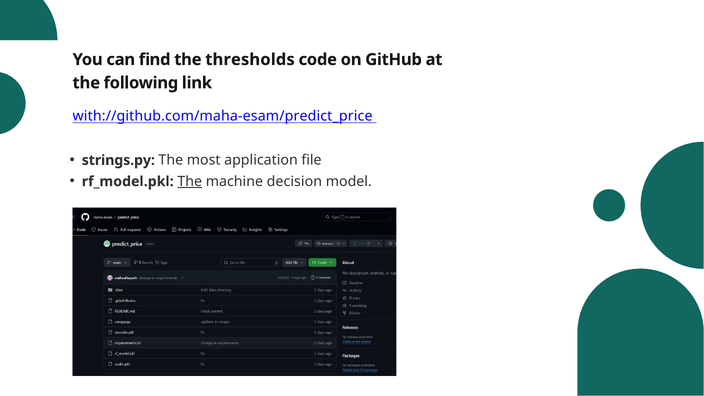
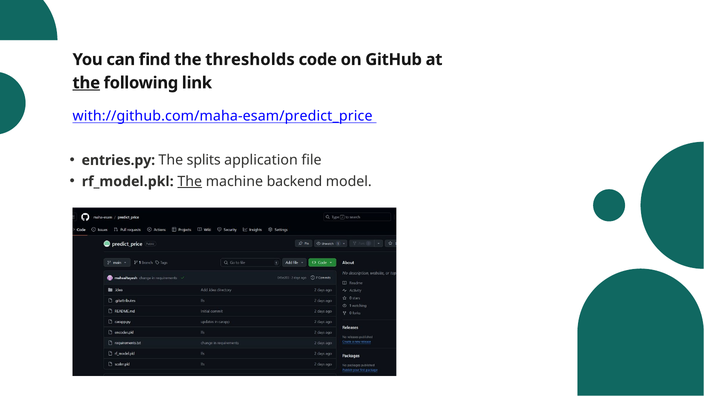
the at (86, 83) underline: none -> present
strings.py: strings.py -> entries.py
most: most -> splits
decision: decision -> backend
